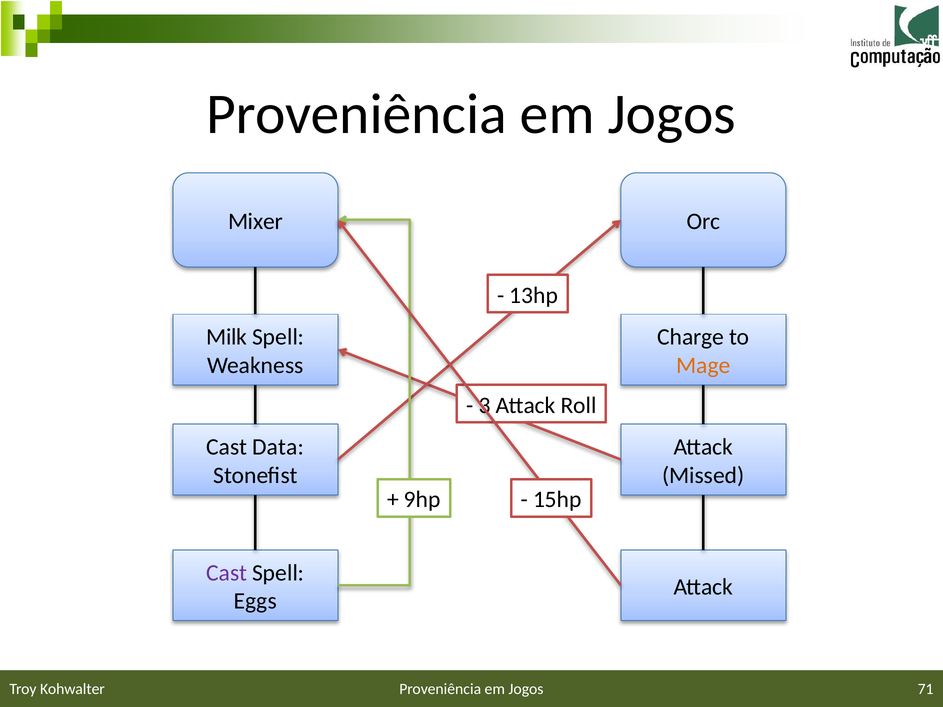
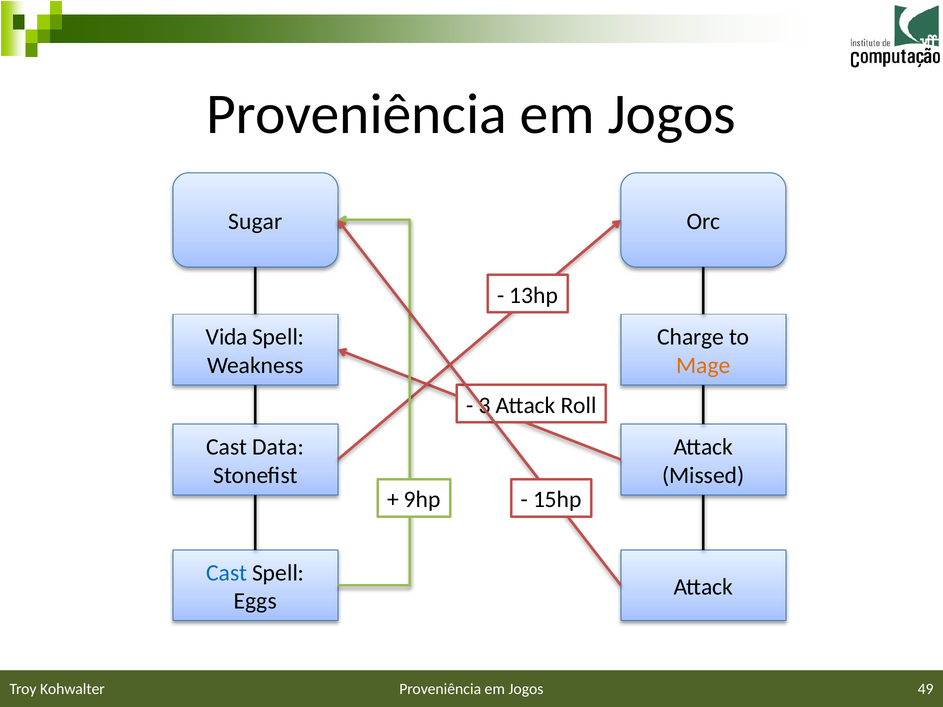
Mixer: Mixer -> Sugar
Milk: Milk -> Vida
Cast at (227, 573) colour: purple -> blue
71: 71 -> 49
